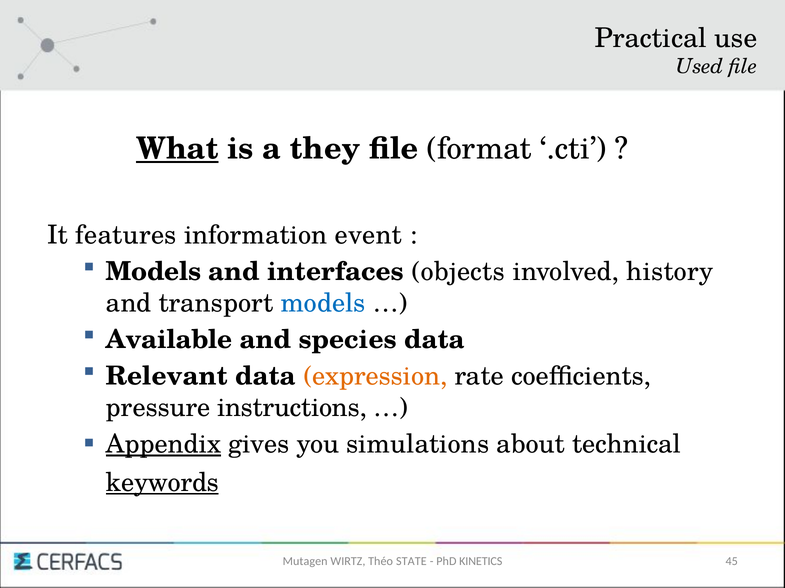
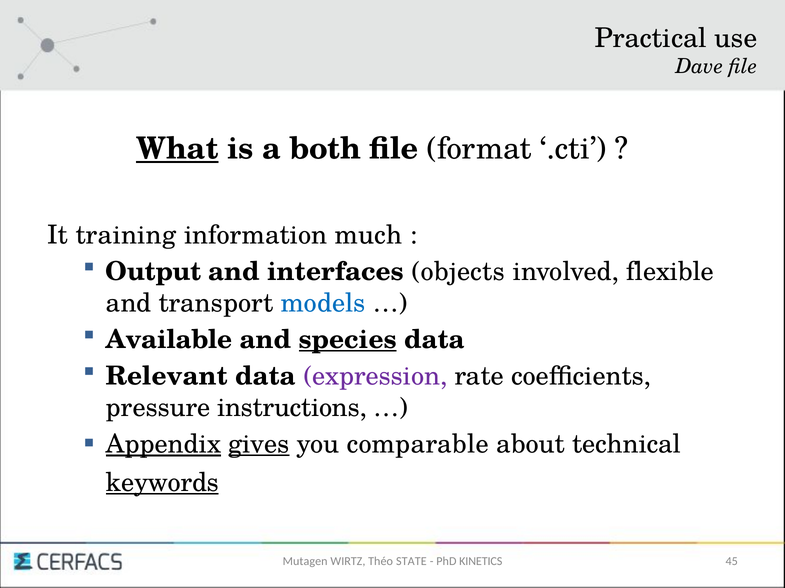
Used: Used -> Dave
they: they -> both
features: features -> training
event: event -> much
Models at (154, 272): Models -> Output
history: history -> flexible
species underline: none -> present
expression colour: orange -> purple
gives underline: none -> present
simulations: simulations -> comparable
